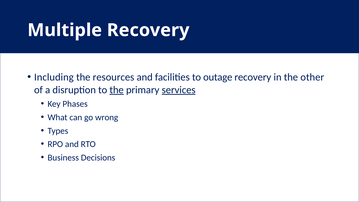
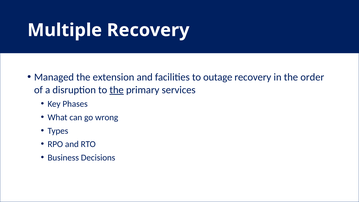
Including: Including -> Managed
resources: resources -> extension
other: other -> order
services underline: present -> none
